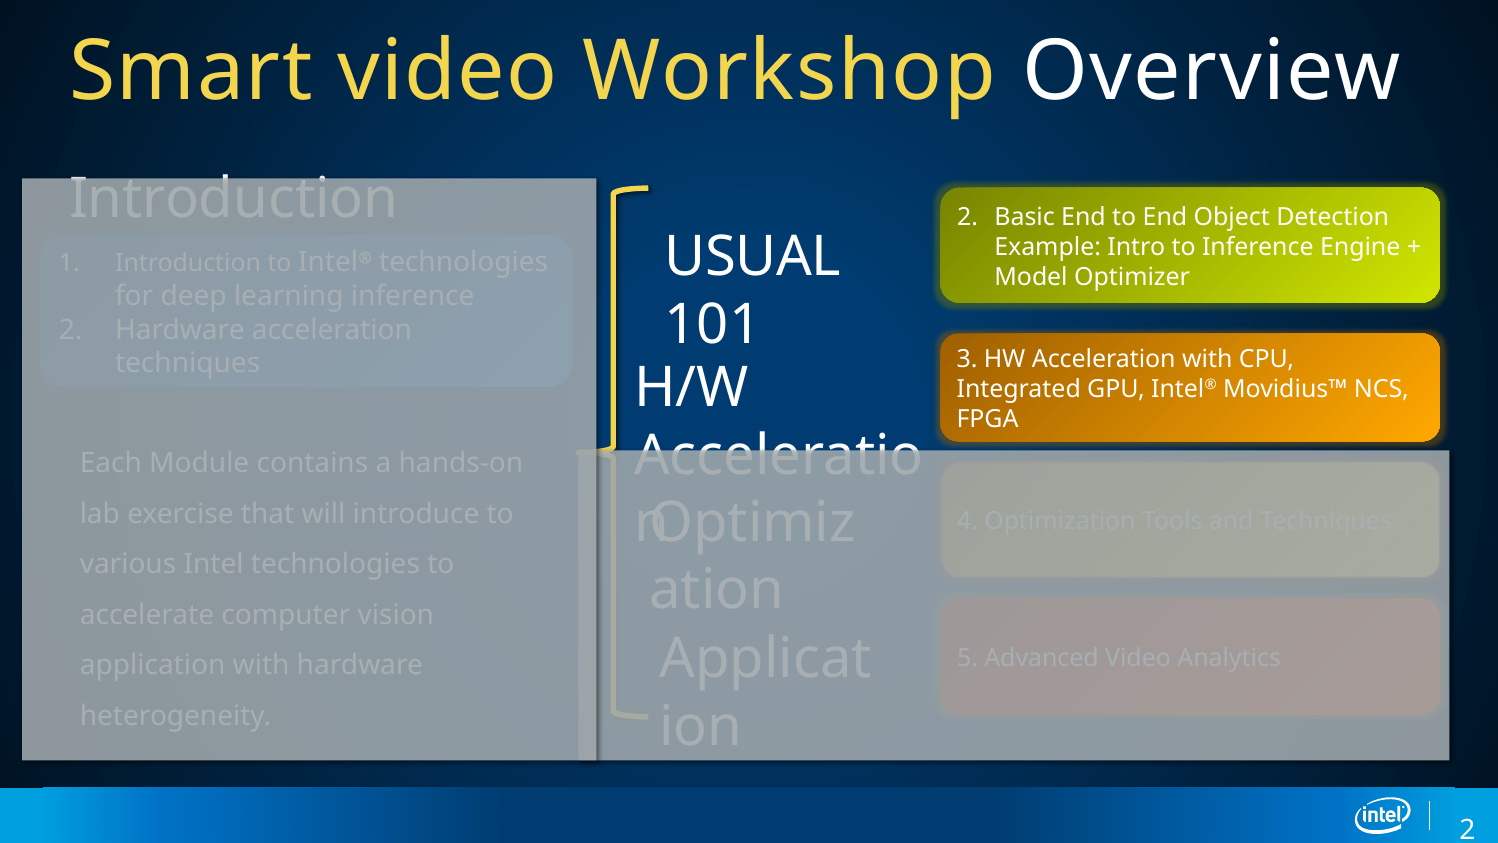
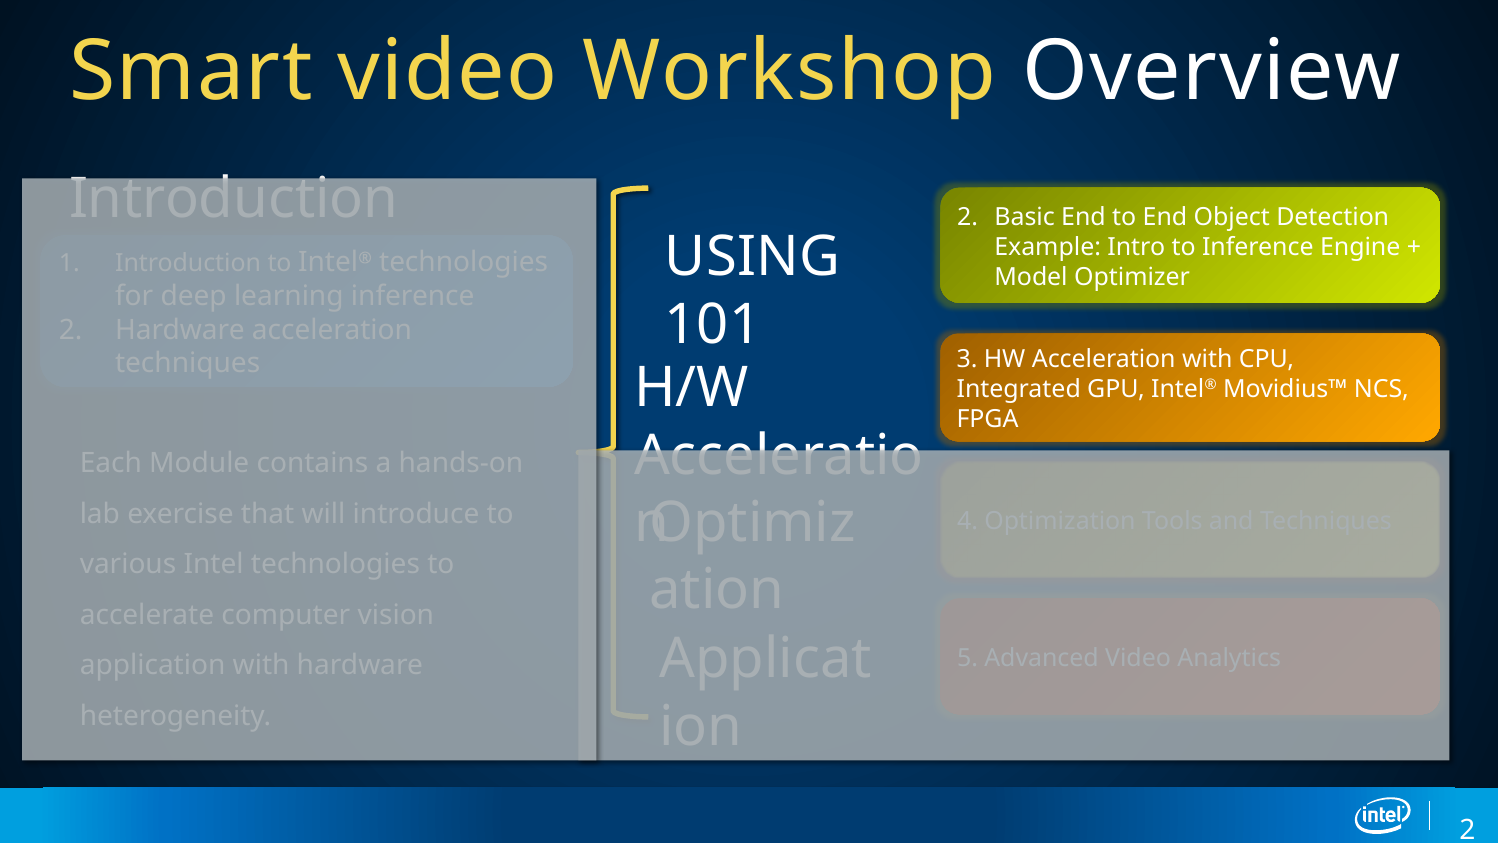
USUAL: USUAL -> USING
